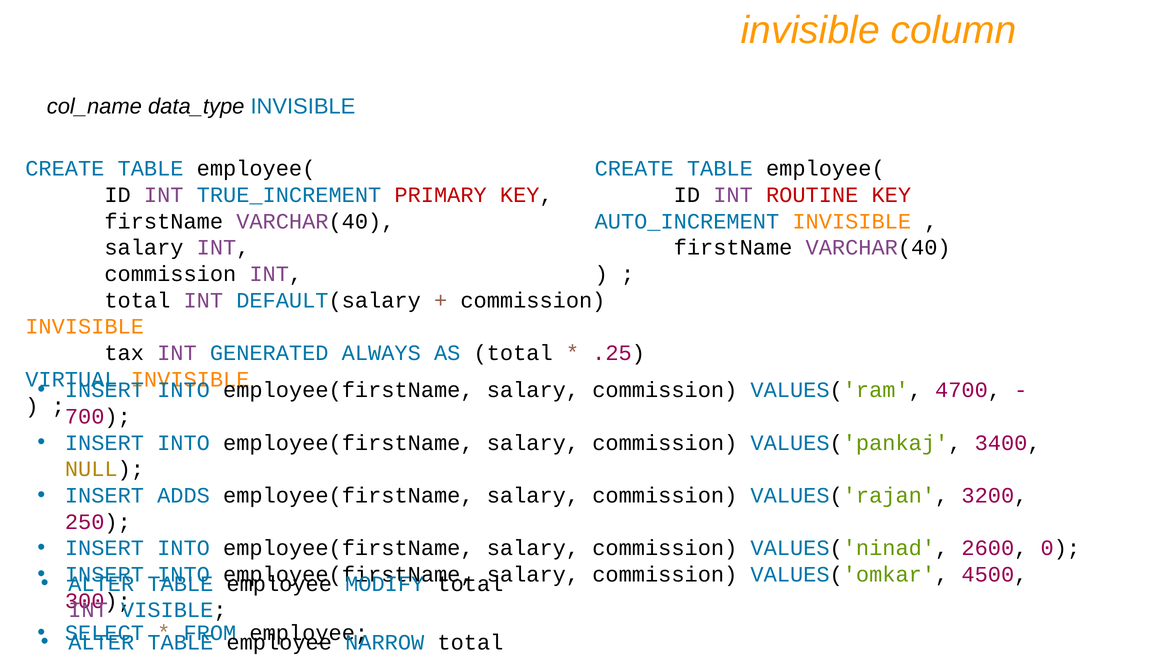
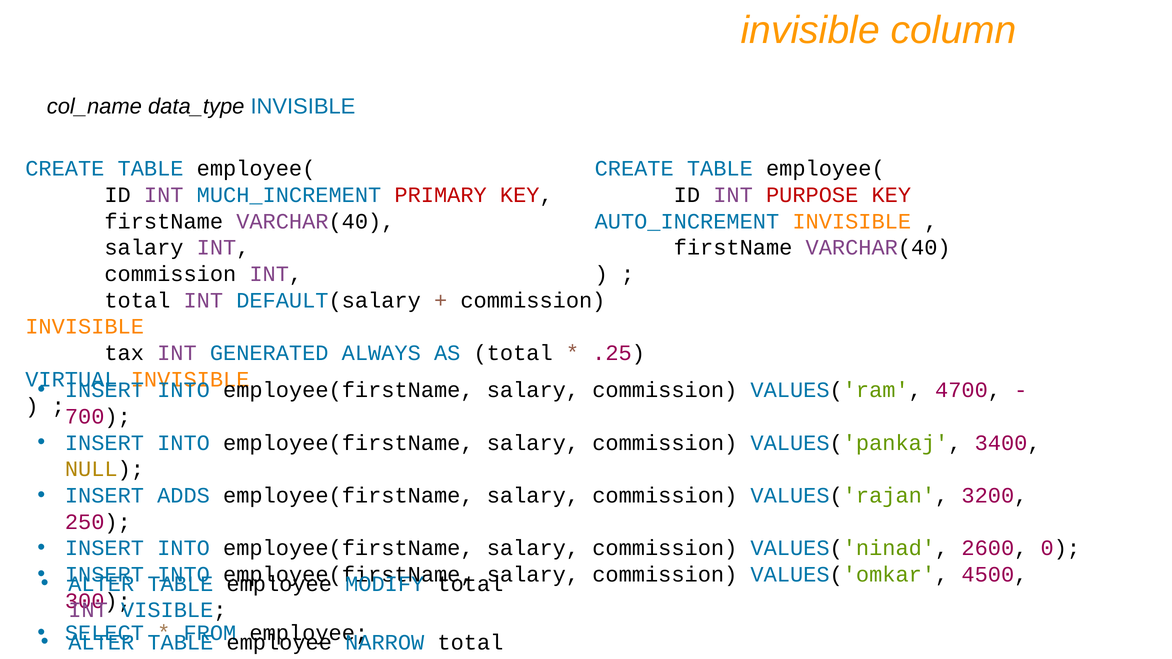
TRUE_INCREMENT: TRUE_INCREMENT -> MUCH_INCREMENT
ROUTINE: ROUTINE -> PURPOSE
